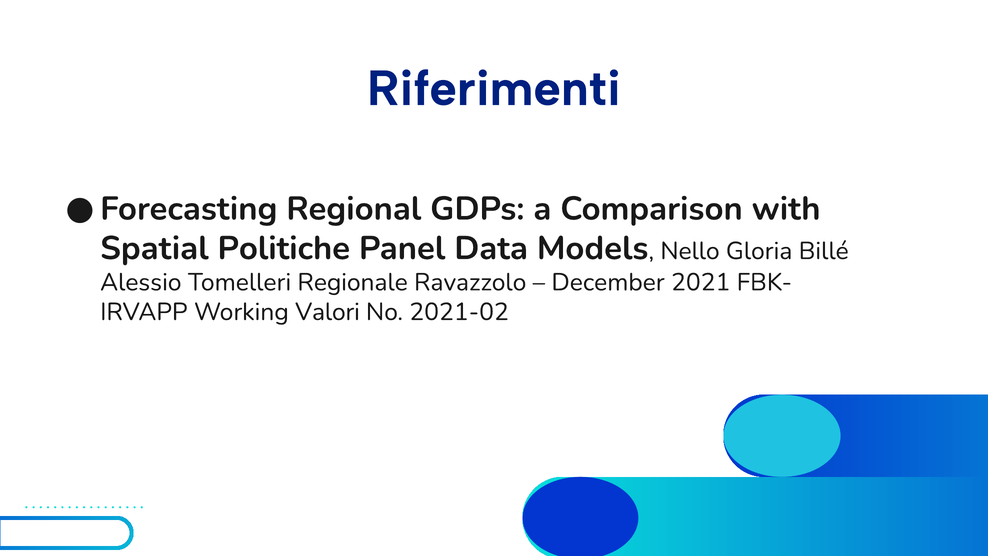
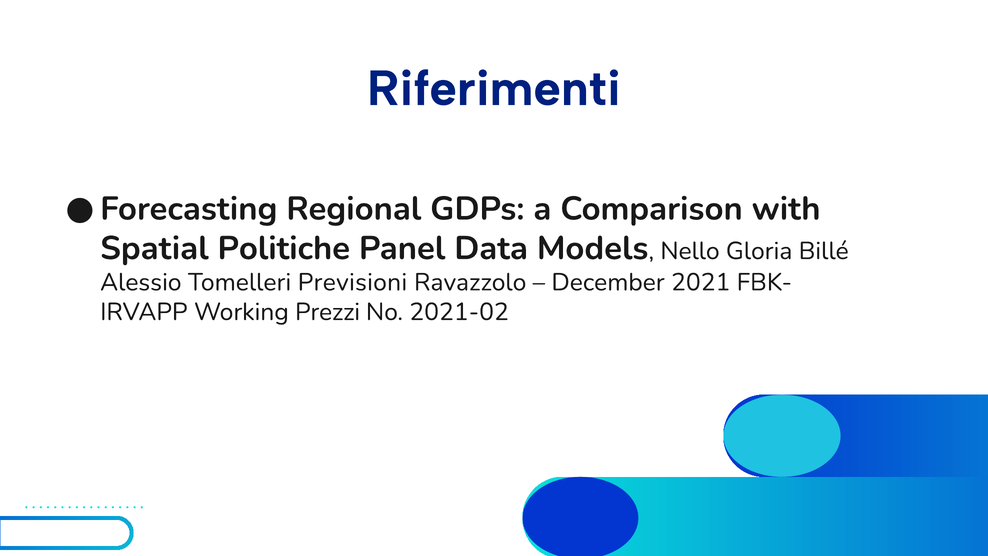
Regionale: Regionale -> Previsioni
Valori: Valori -> Prezzi
